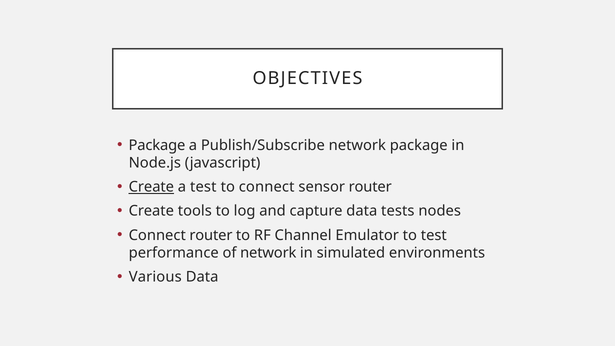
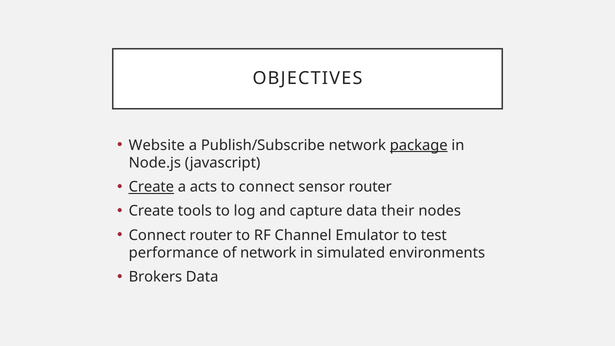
Package at (157, 145): Package -> Website
package at (419, 145) underline: none -> present
a test: test -> acts
tests: tests -> their
Various: Various -> Brokers
